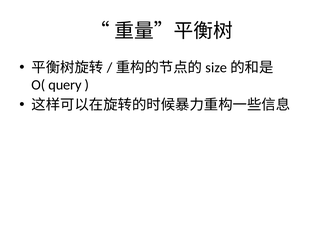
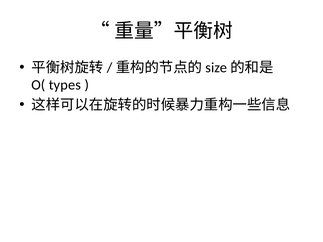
query: query -> types
